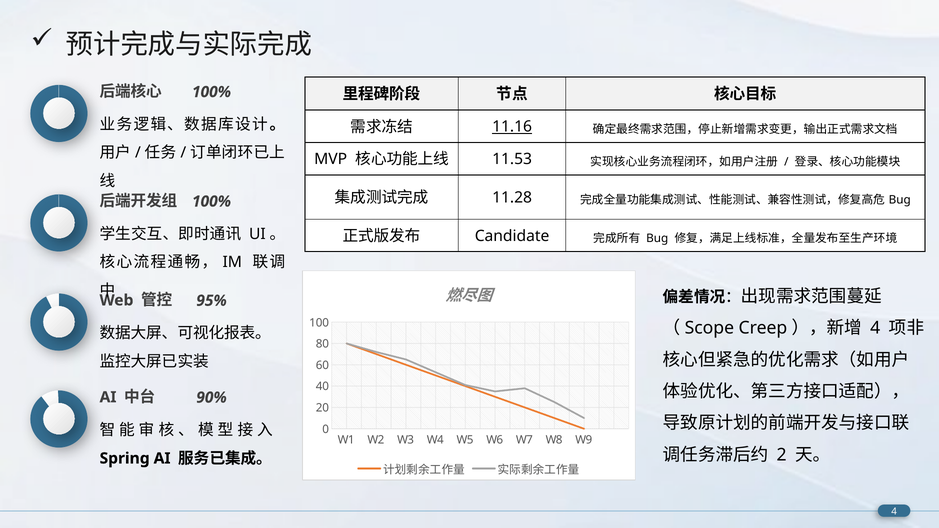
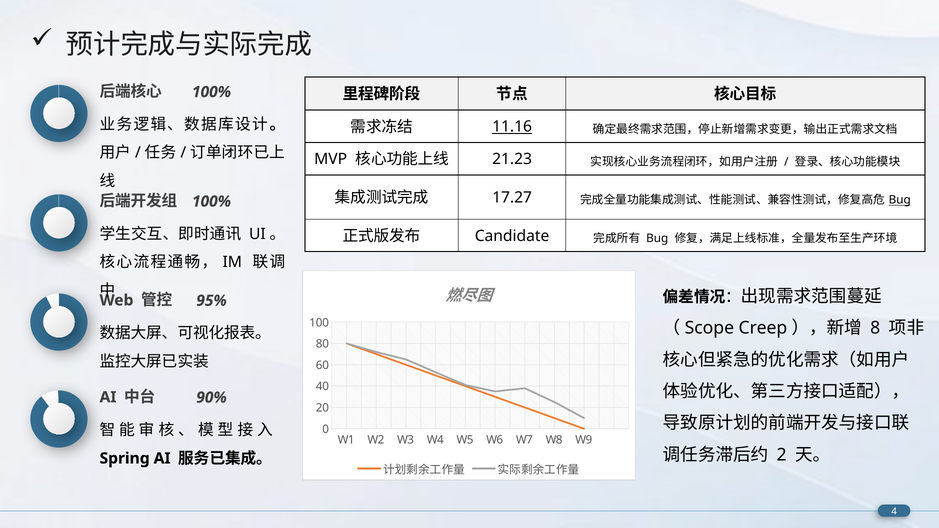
11.53: 11.53 -> 21.23
11.28: 11.28 -> 17.27
Bug at (900, 200) underline: none -> present
4 at (875, 328): 4 -> 8
